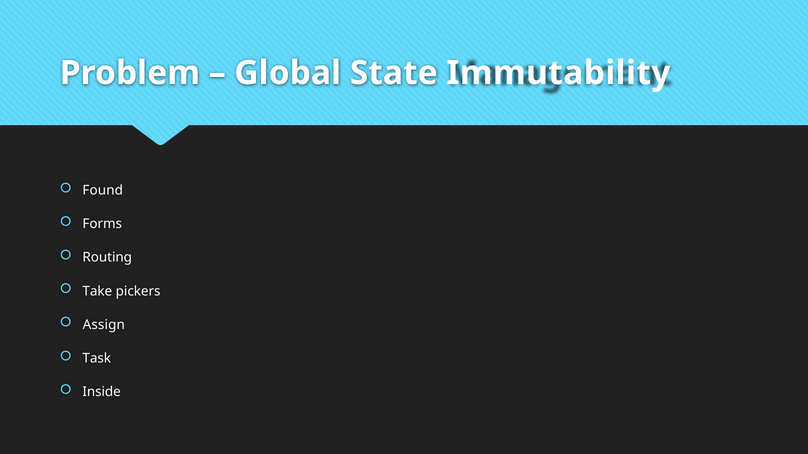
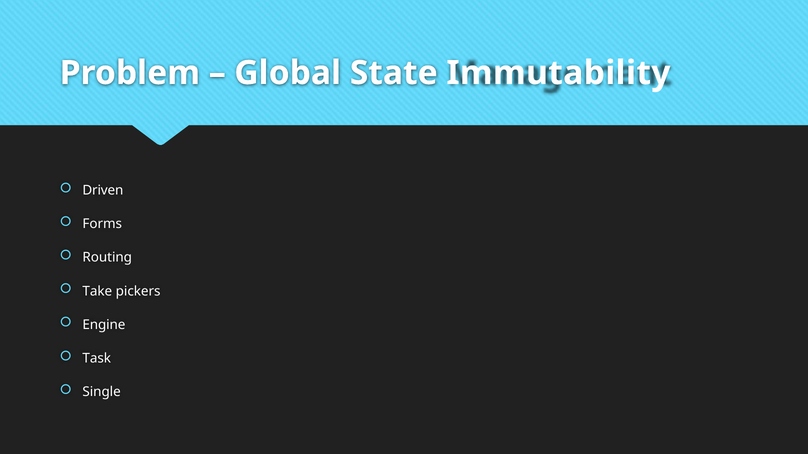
Found: Found -> Driven
Assign: Assign -> Engine
Inside: Inside -> Single
